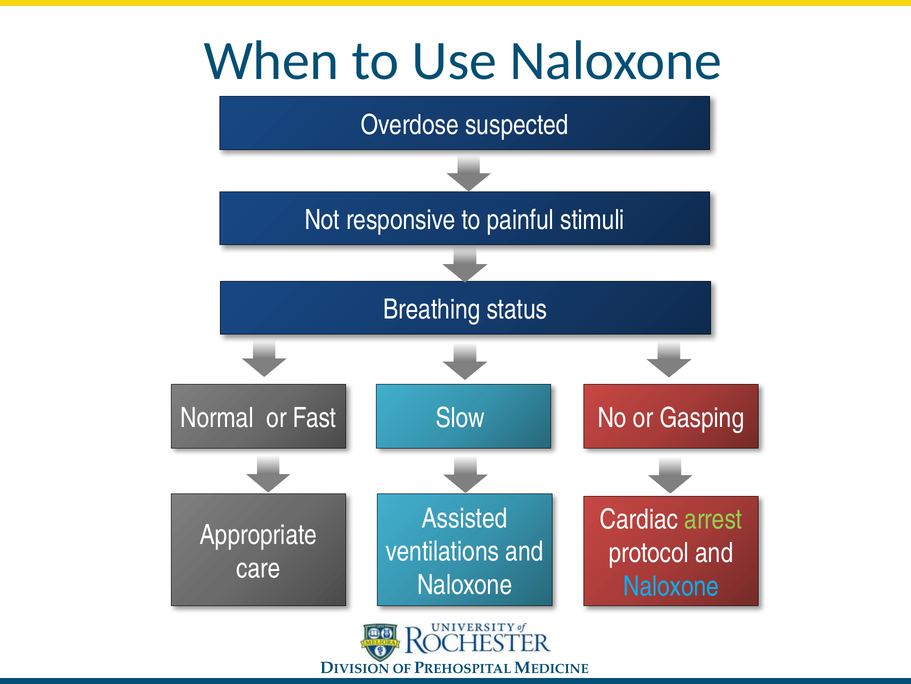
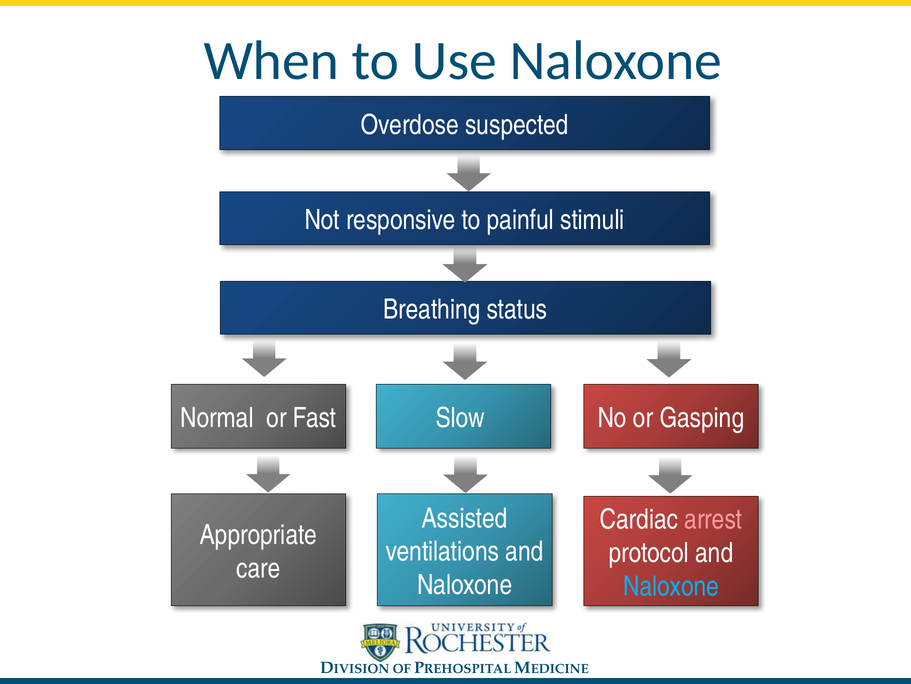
arrest colour: light green -> pink
